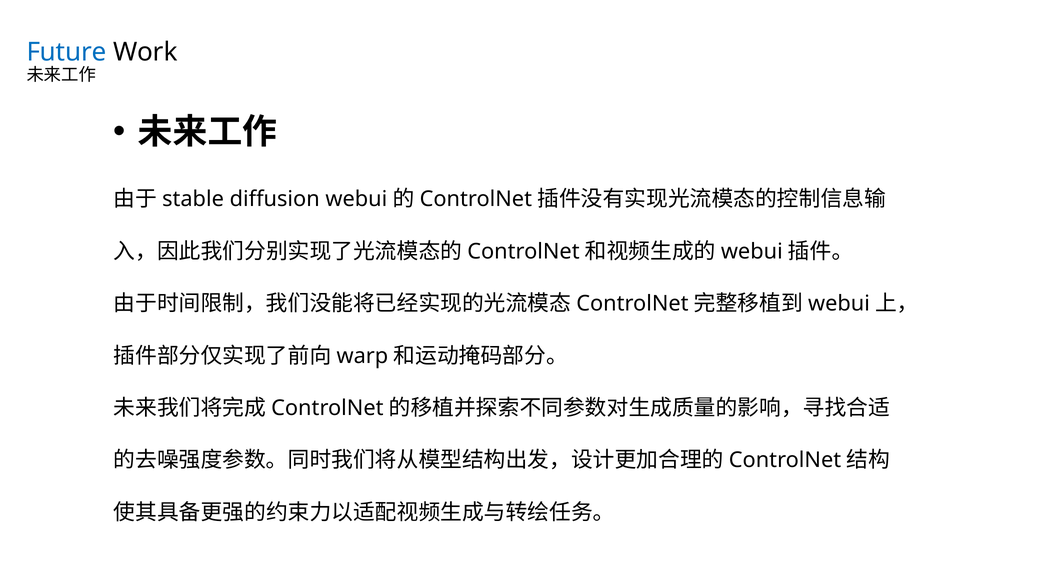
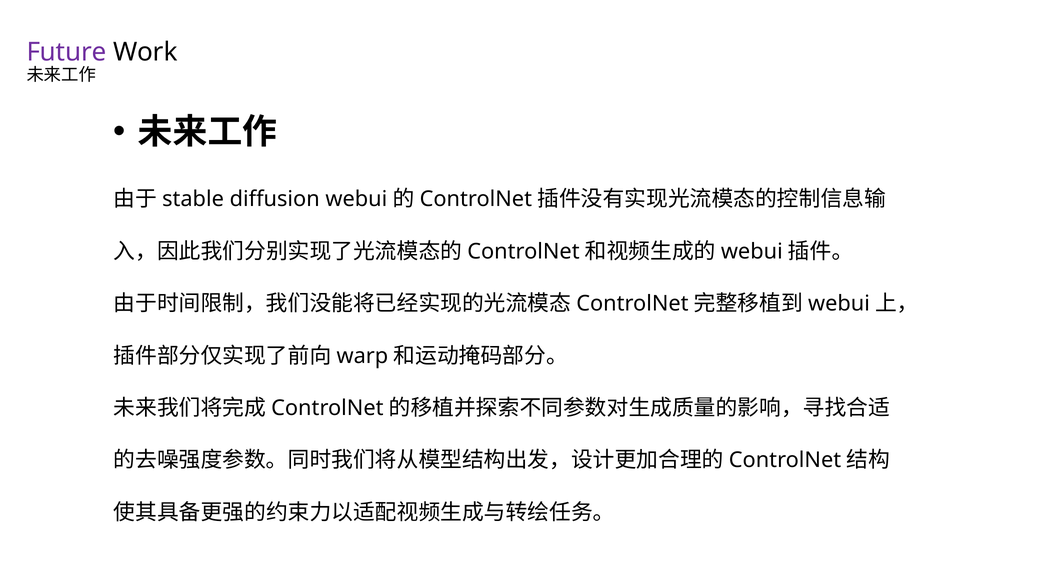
Future colour: blue -> purple
